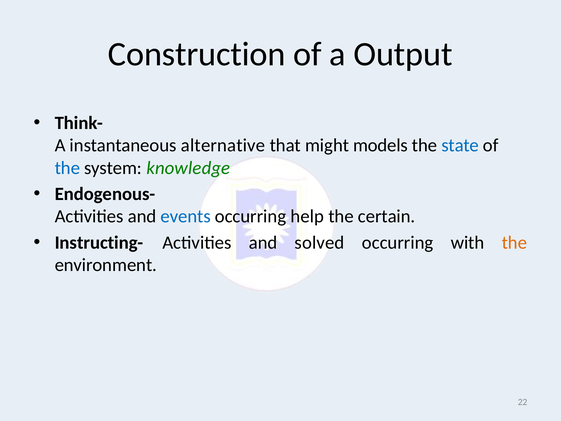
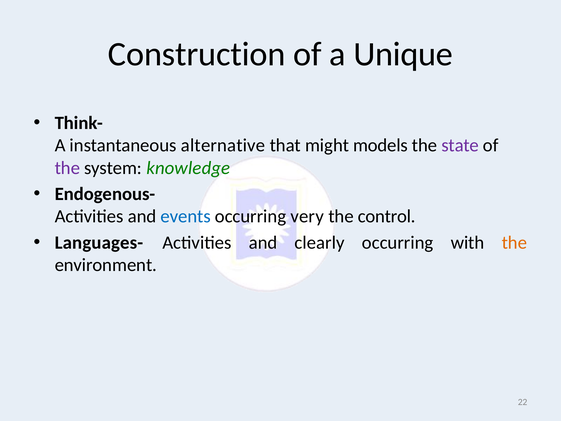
Output: Output -> Unique
state colour: blue -> purple
the at (67, 168) colour: blue -> purple
help: help -> very
certain: certain -> control
Instructing-: Instructing- -> Languages-
solved: solved -> clearly
